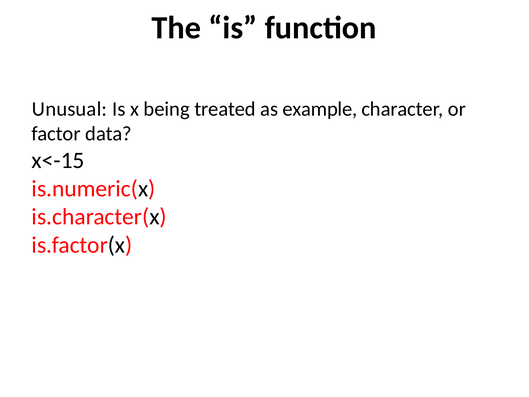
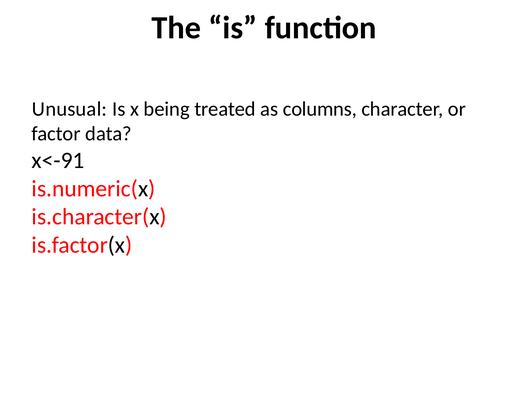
example: example -> columns
x<-15: x<-15 -> x<-91
